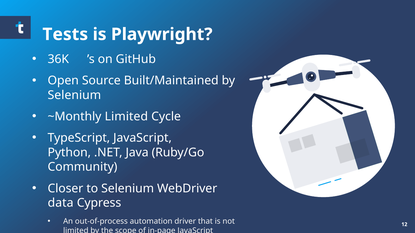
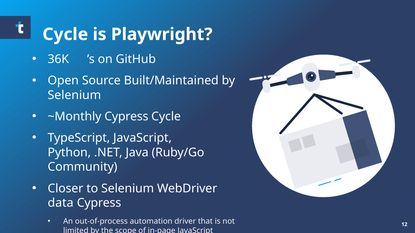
Tests at (65, 34): Tests -> Cycle
~Monthly Limited: Limited -> Cypress
